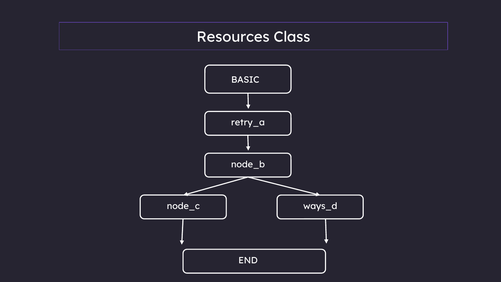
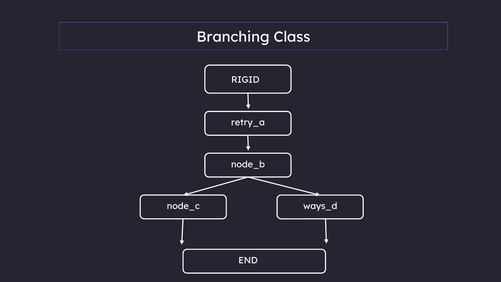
Resources: Resources -> Branching
BASIC: BASIC -> RIGID
